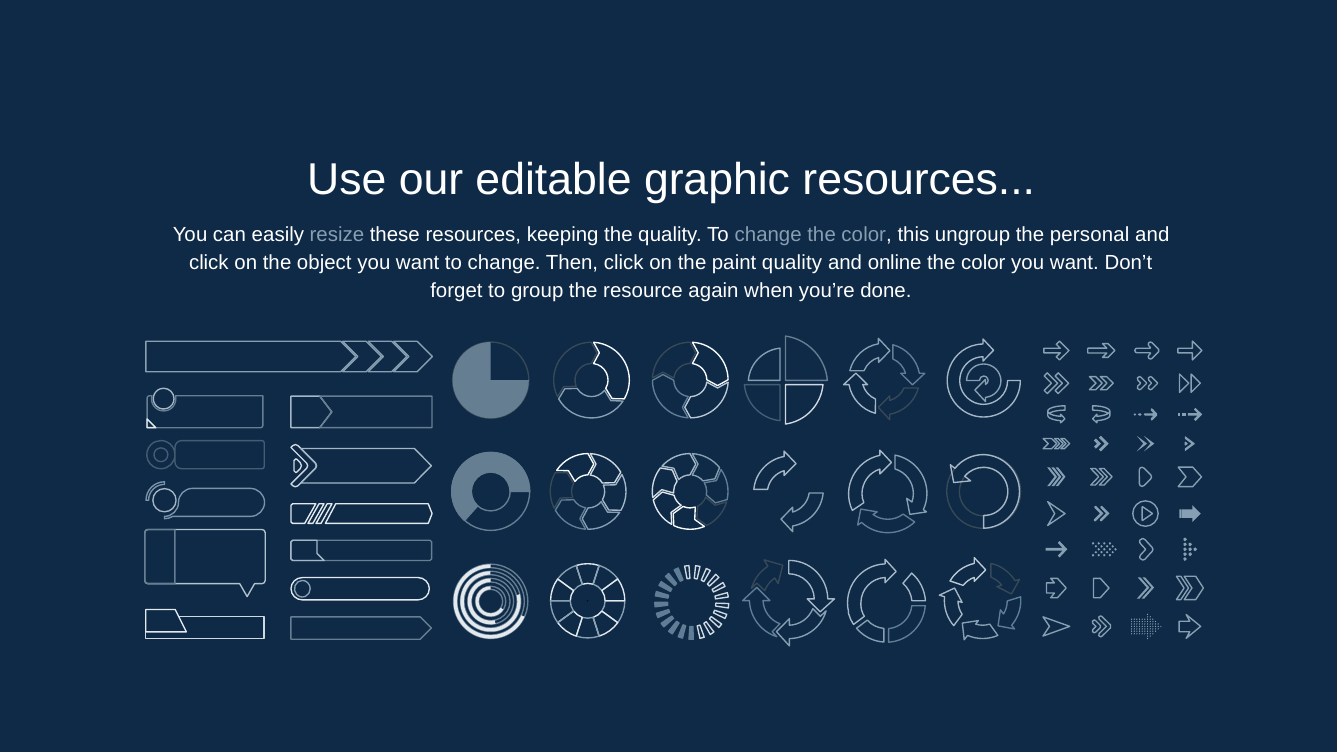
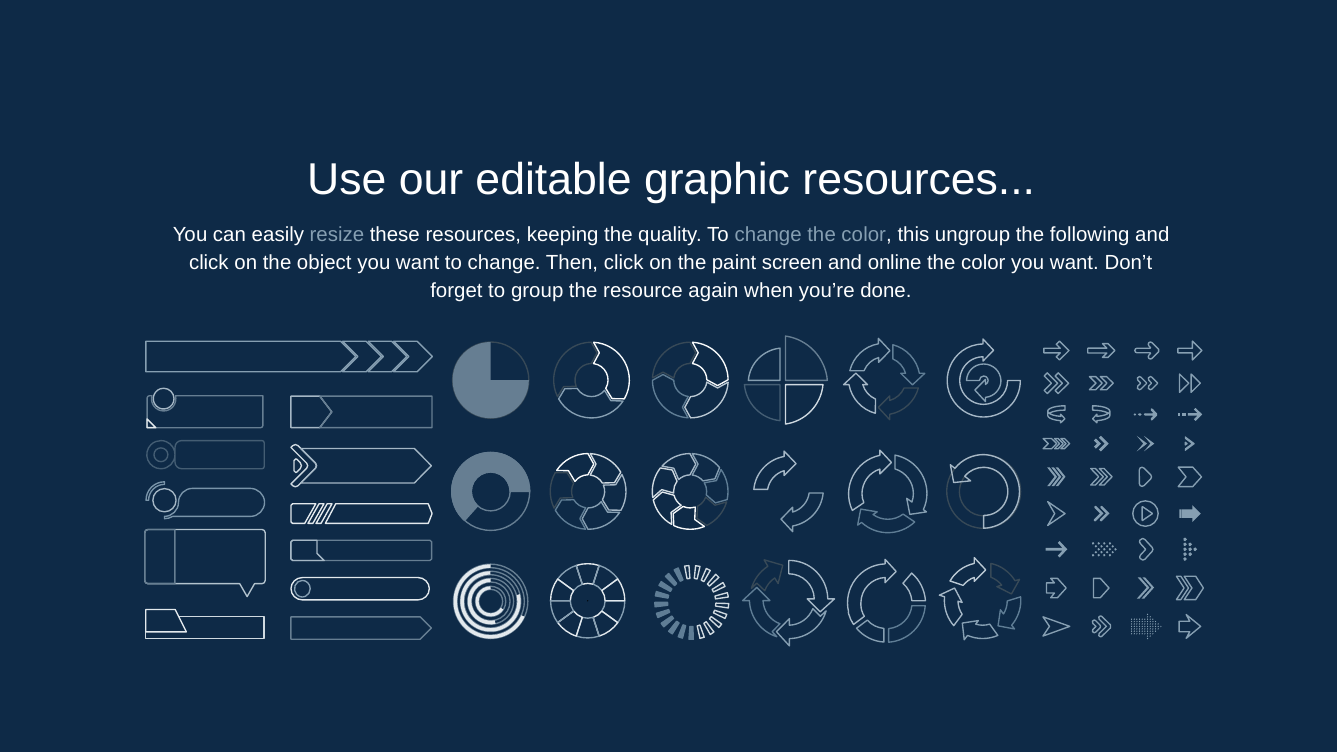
personal: personal -> following
paint quality: quality -> screen
